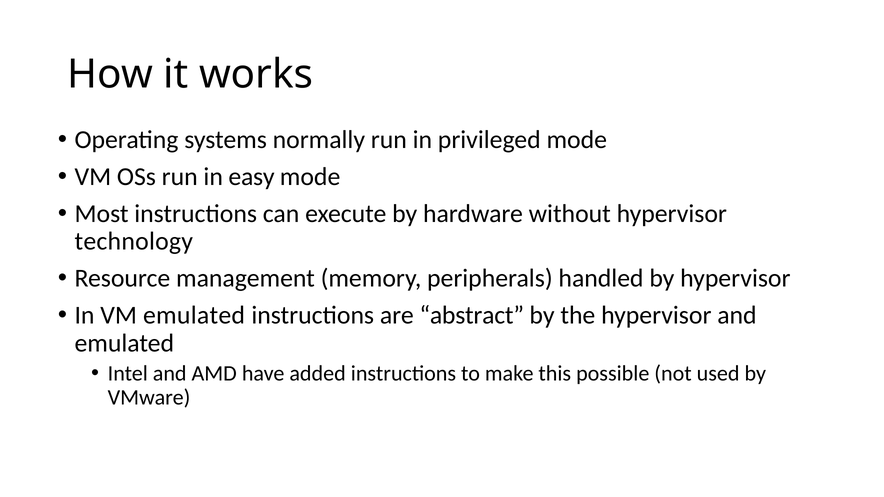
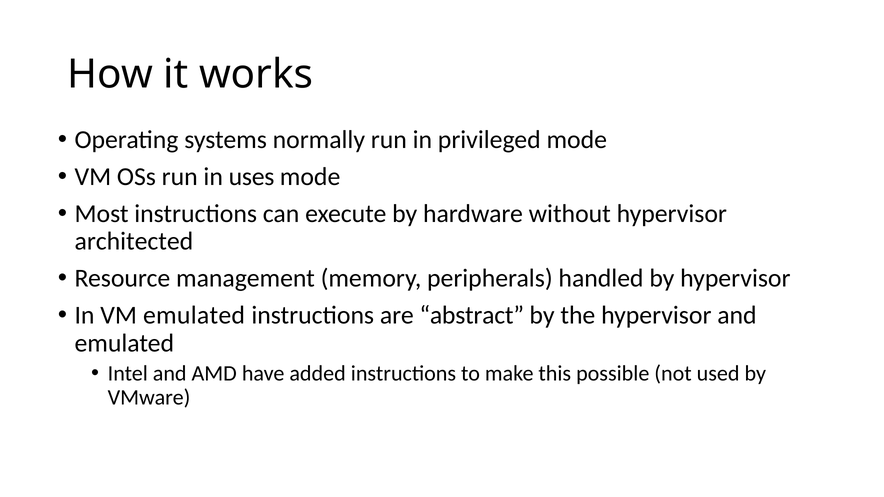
easy: easy -> uses
technology: technology -> architected
